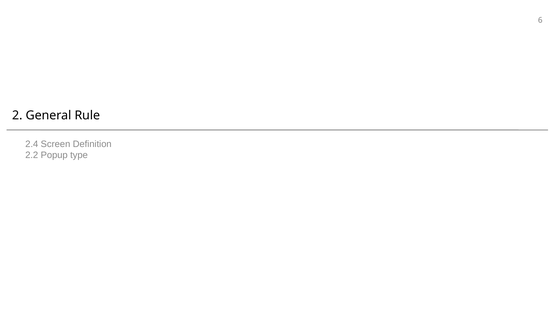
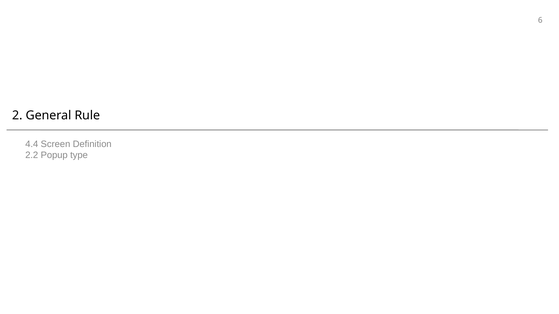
2.4: 2.4 -> 4.4
